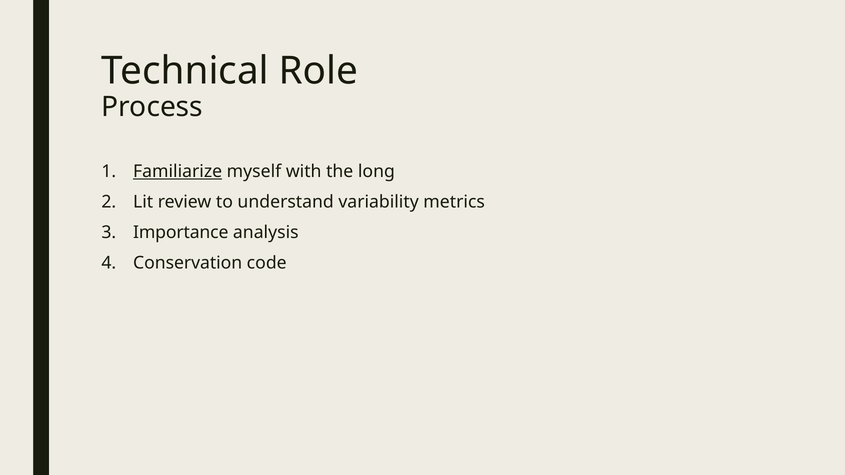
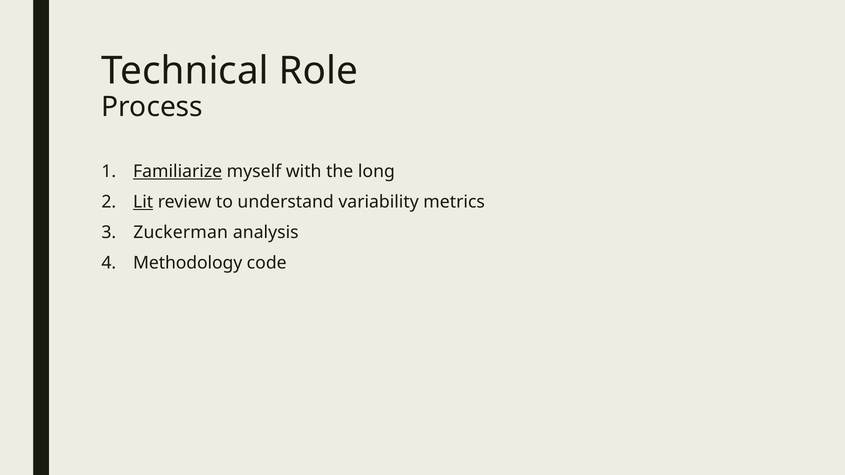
Lit underline: none -> present
Importance: Importance -> Zuckerman
Conservation: Conservation -> Methodology
